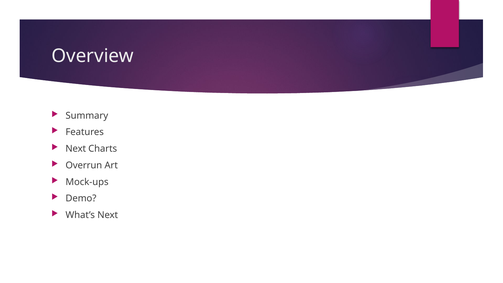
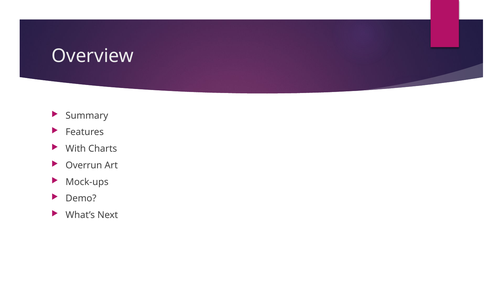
Next at (76, 149): Next -> With
